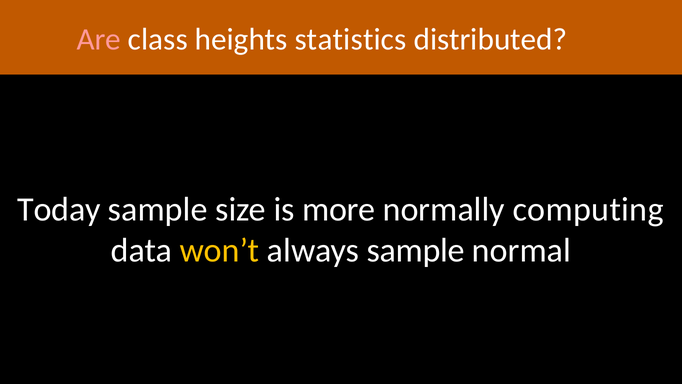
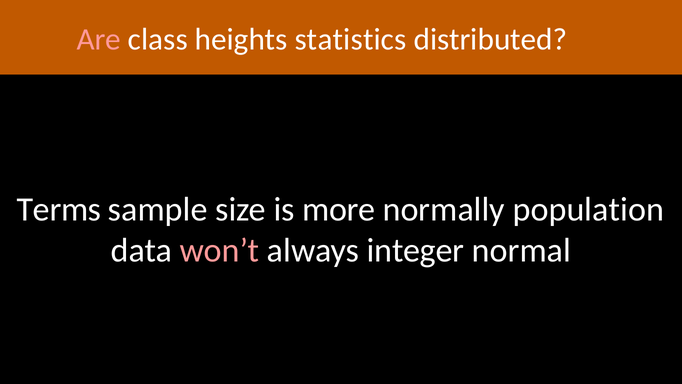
Today: Today -> Terms
computing: computing -> population
won’t colour: yellow -> pink
always sample: sample -> integer
